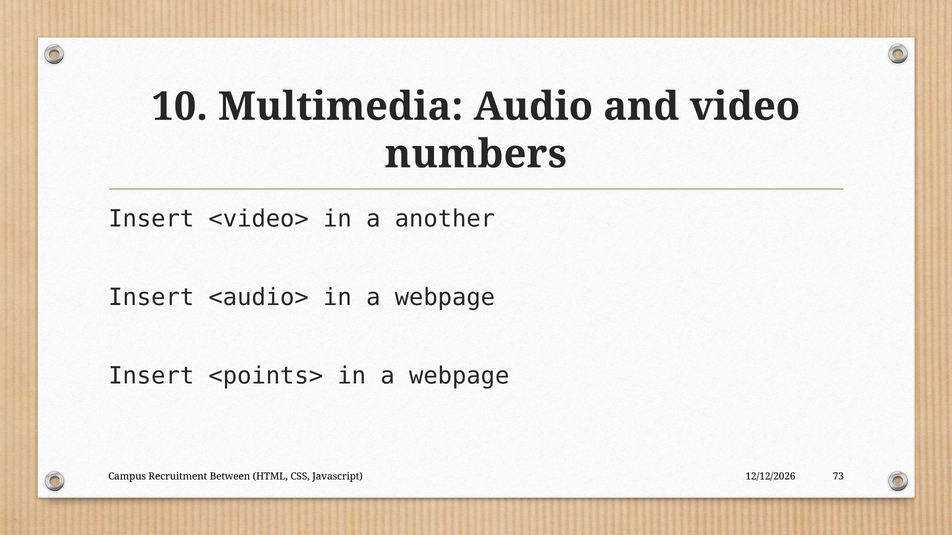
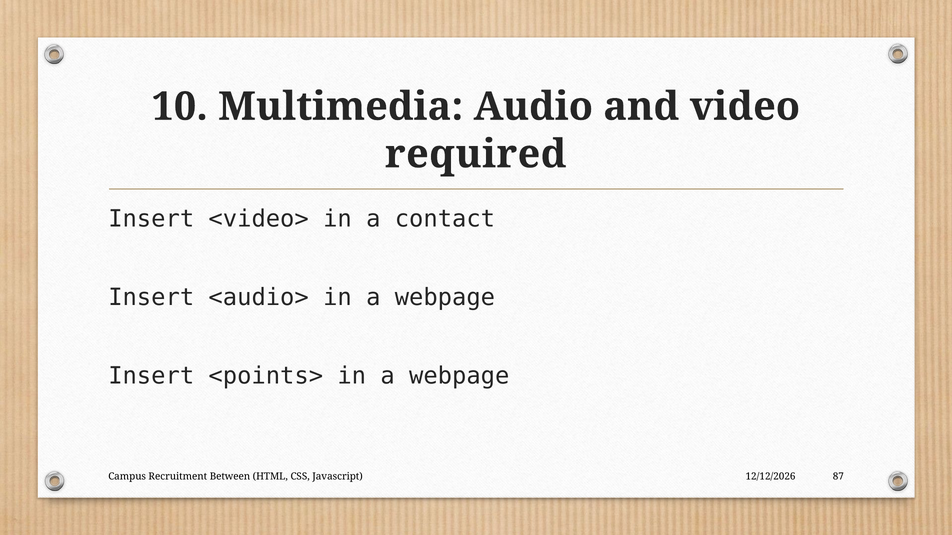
numbers: numbers -> required
another: another -> contact
73: 73 -> 87
